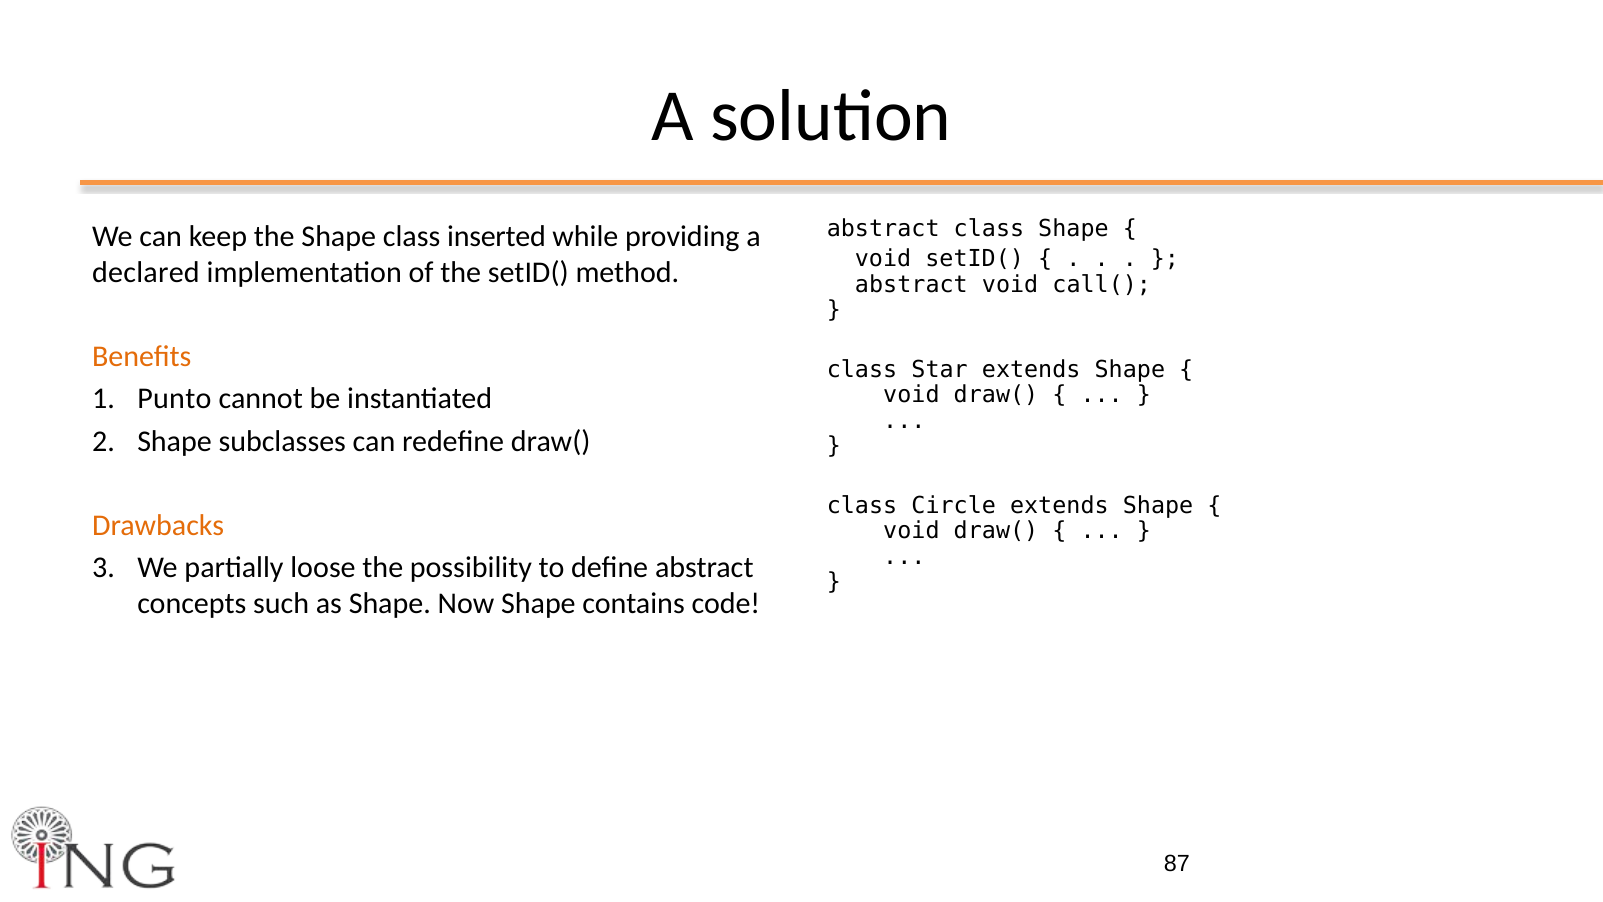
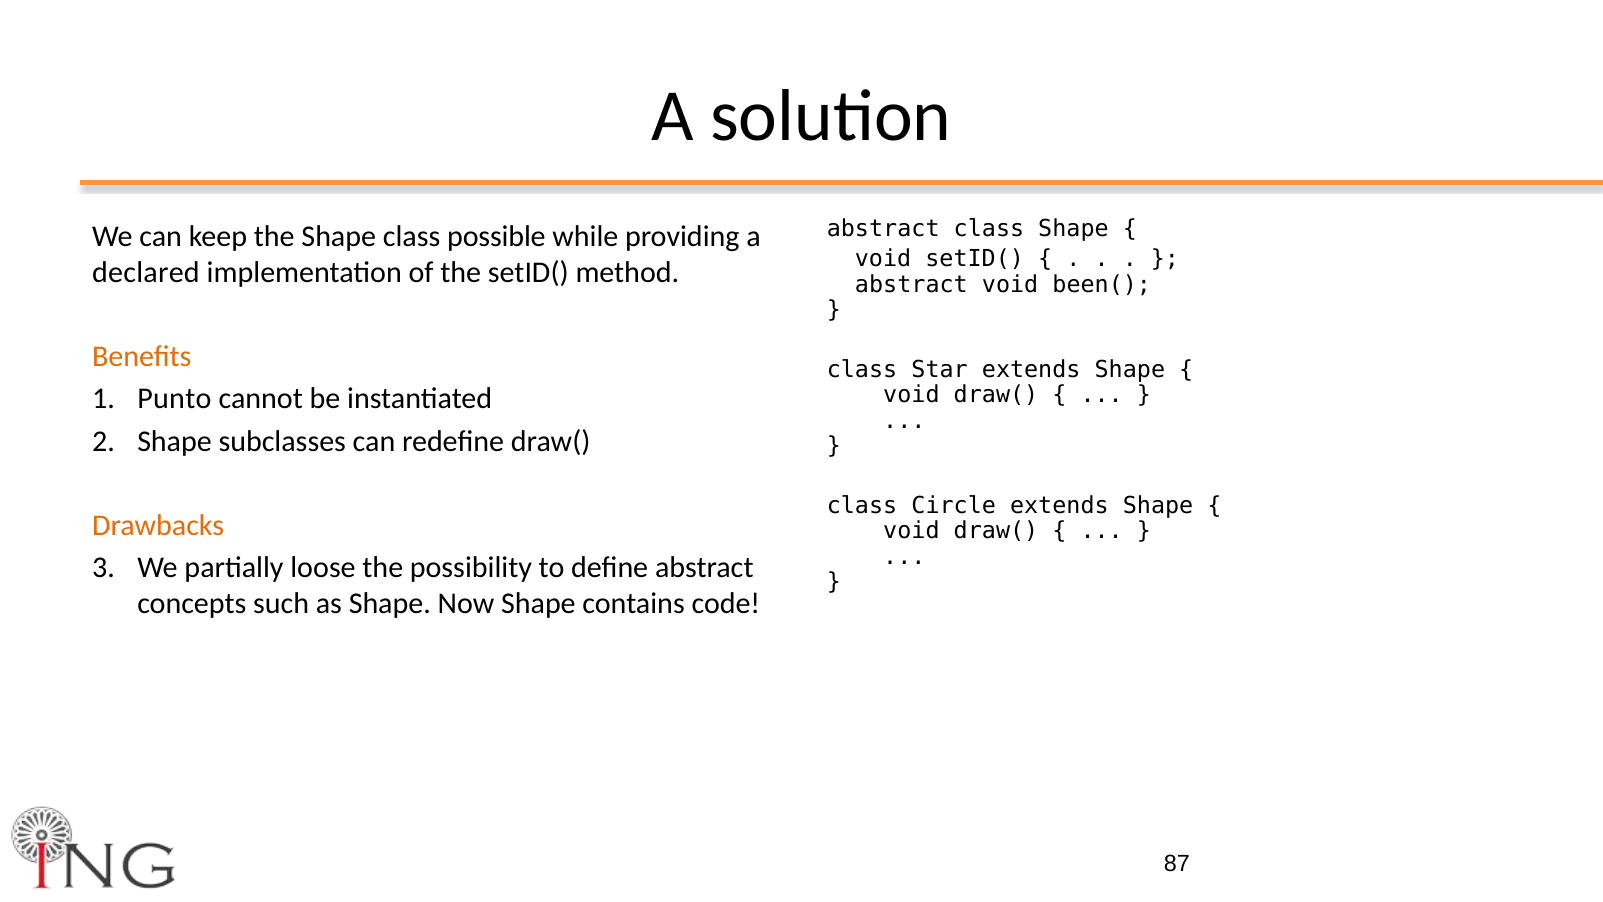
inserted: inserted -> possible
call(: call( -> been(
